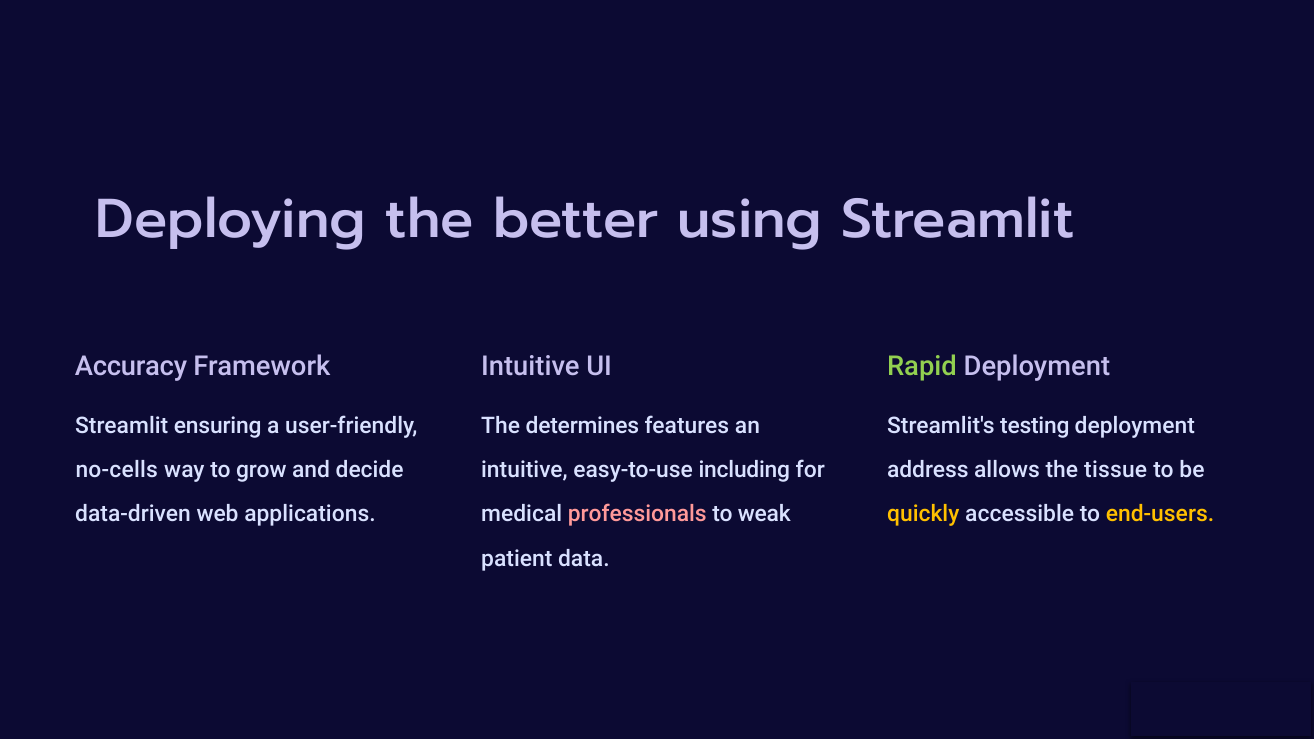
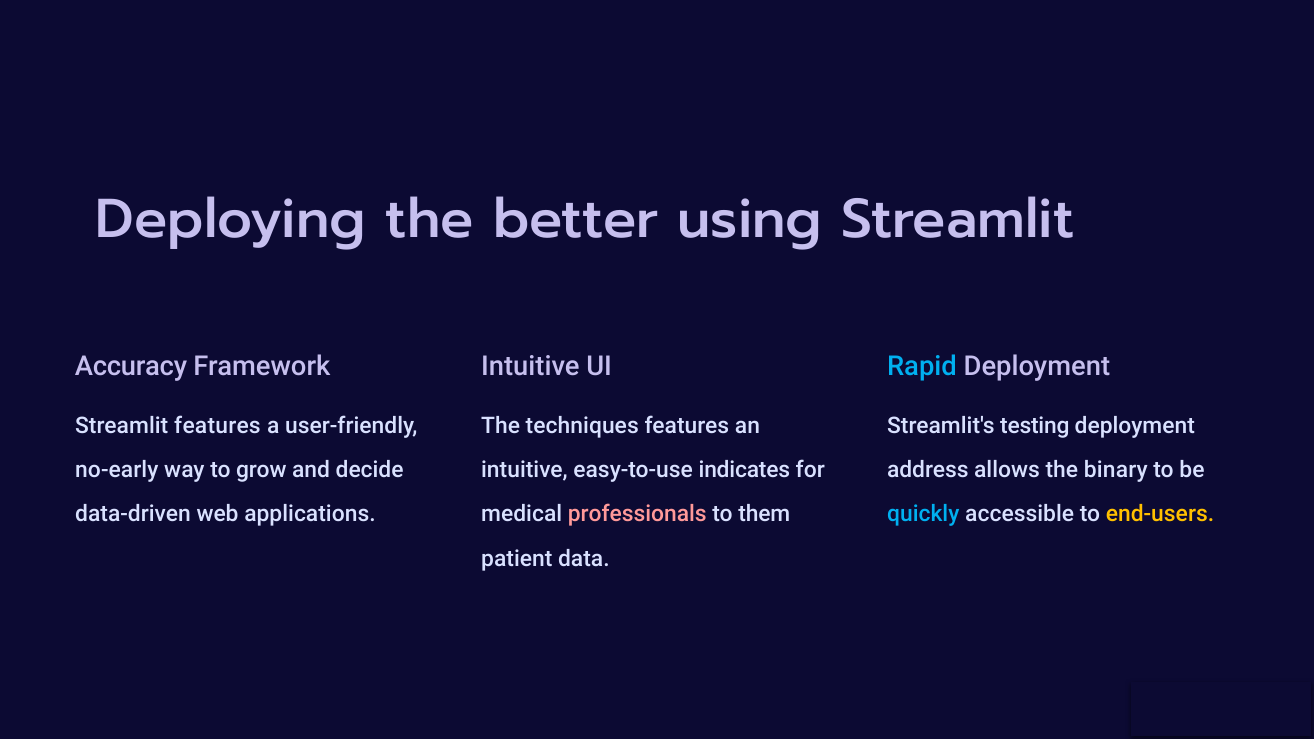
Rapid colour: light green -> light blue
Streamlit ensuring: ensuring -> features
determines: determines -> techniques
no-cells: no-cells -> no-early
including: including -> indicates
tissue: tissue -> binary
weak: weak -> them
quickly colour: yellow -> light blue
